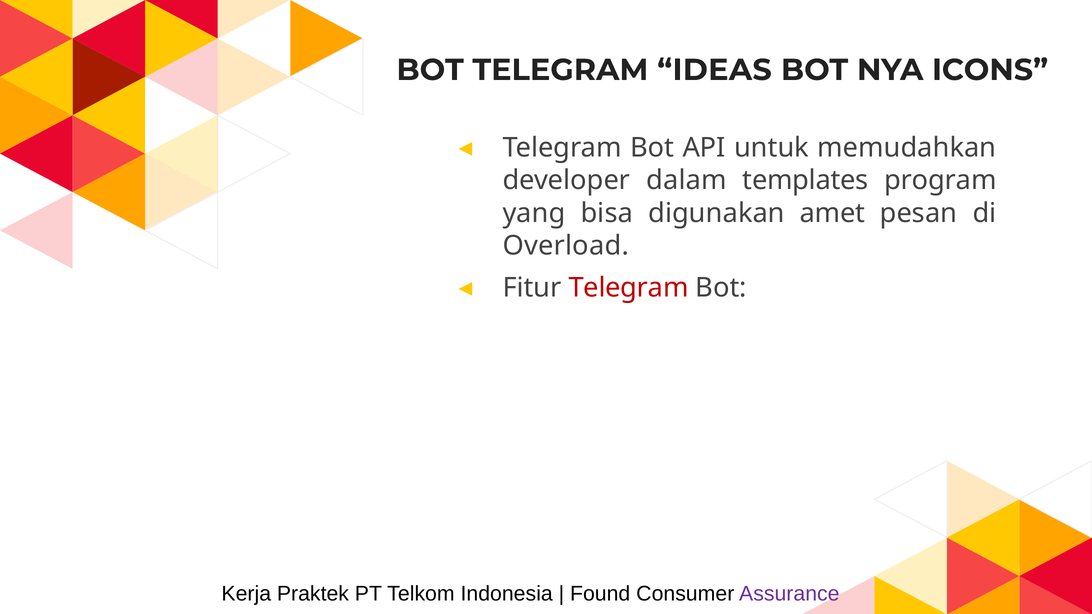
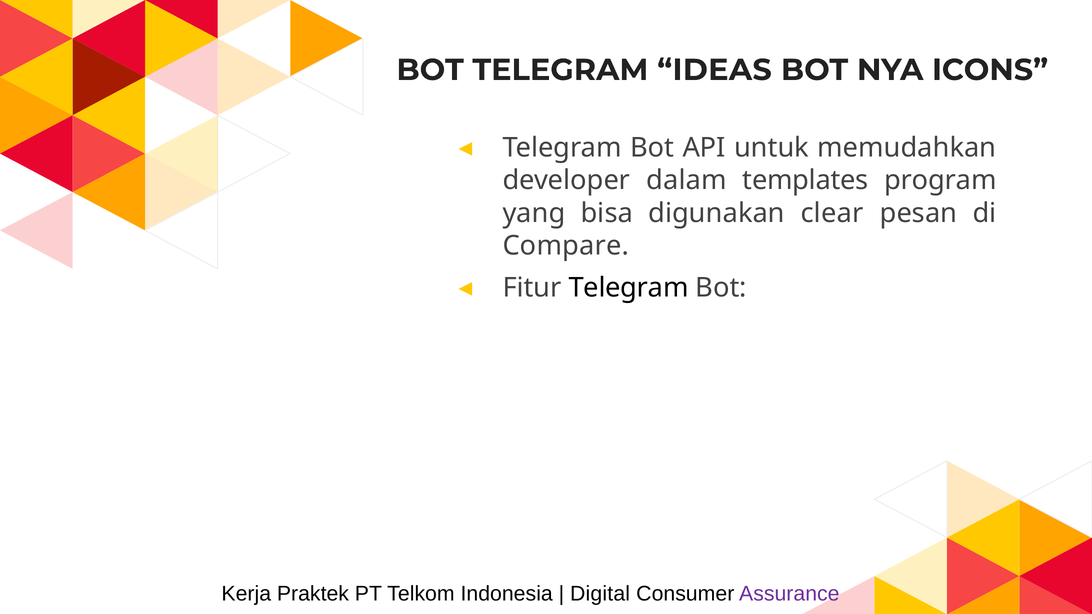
amet: amet -> clear
Overload: Overload -> Compare
Telegram at (629, 288) colour: red -> black
Found: Found -> Digital
